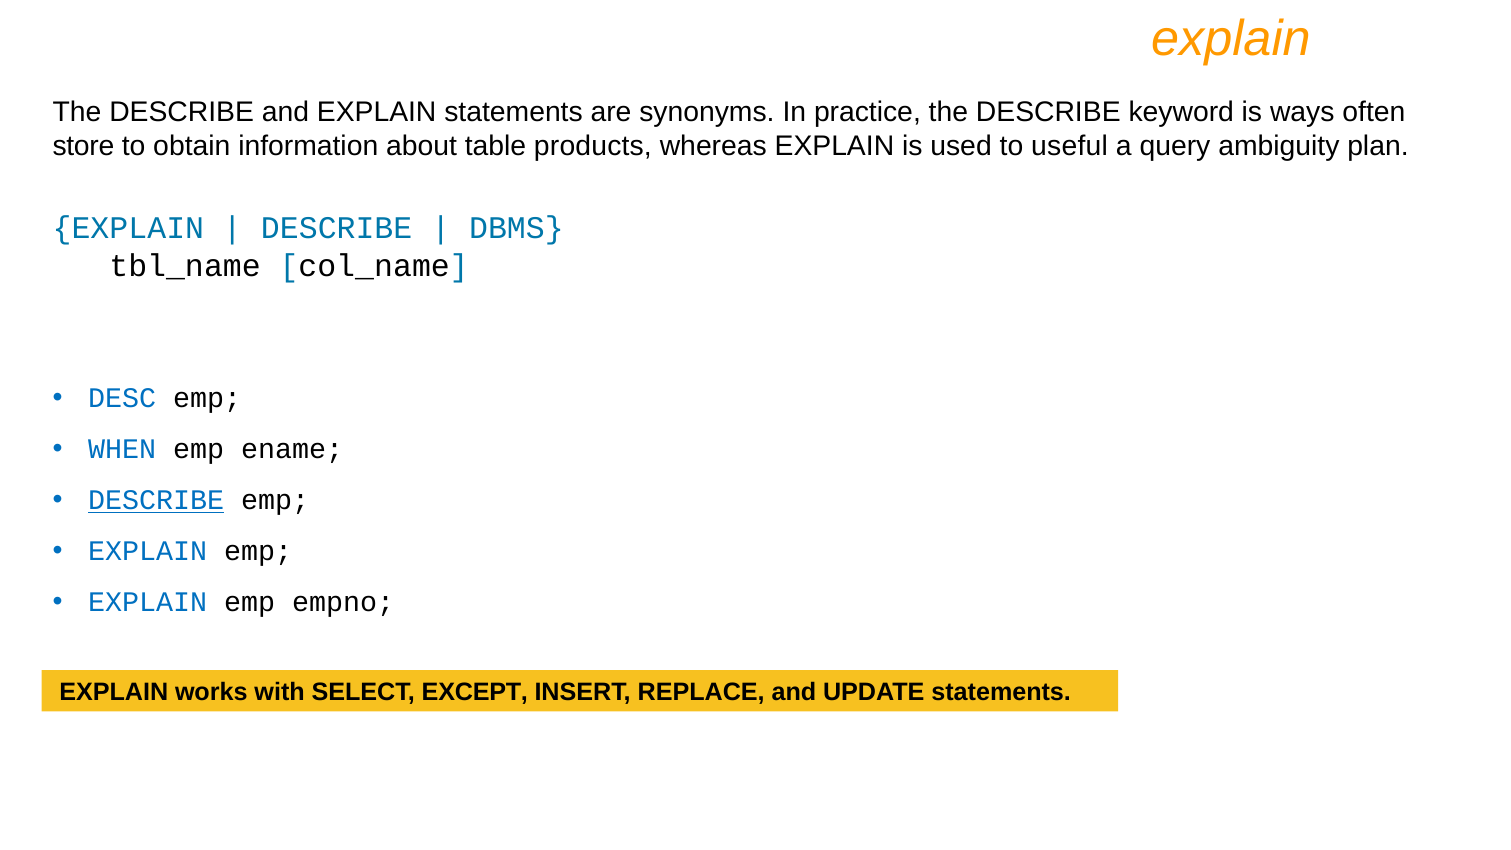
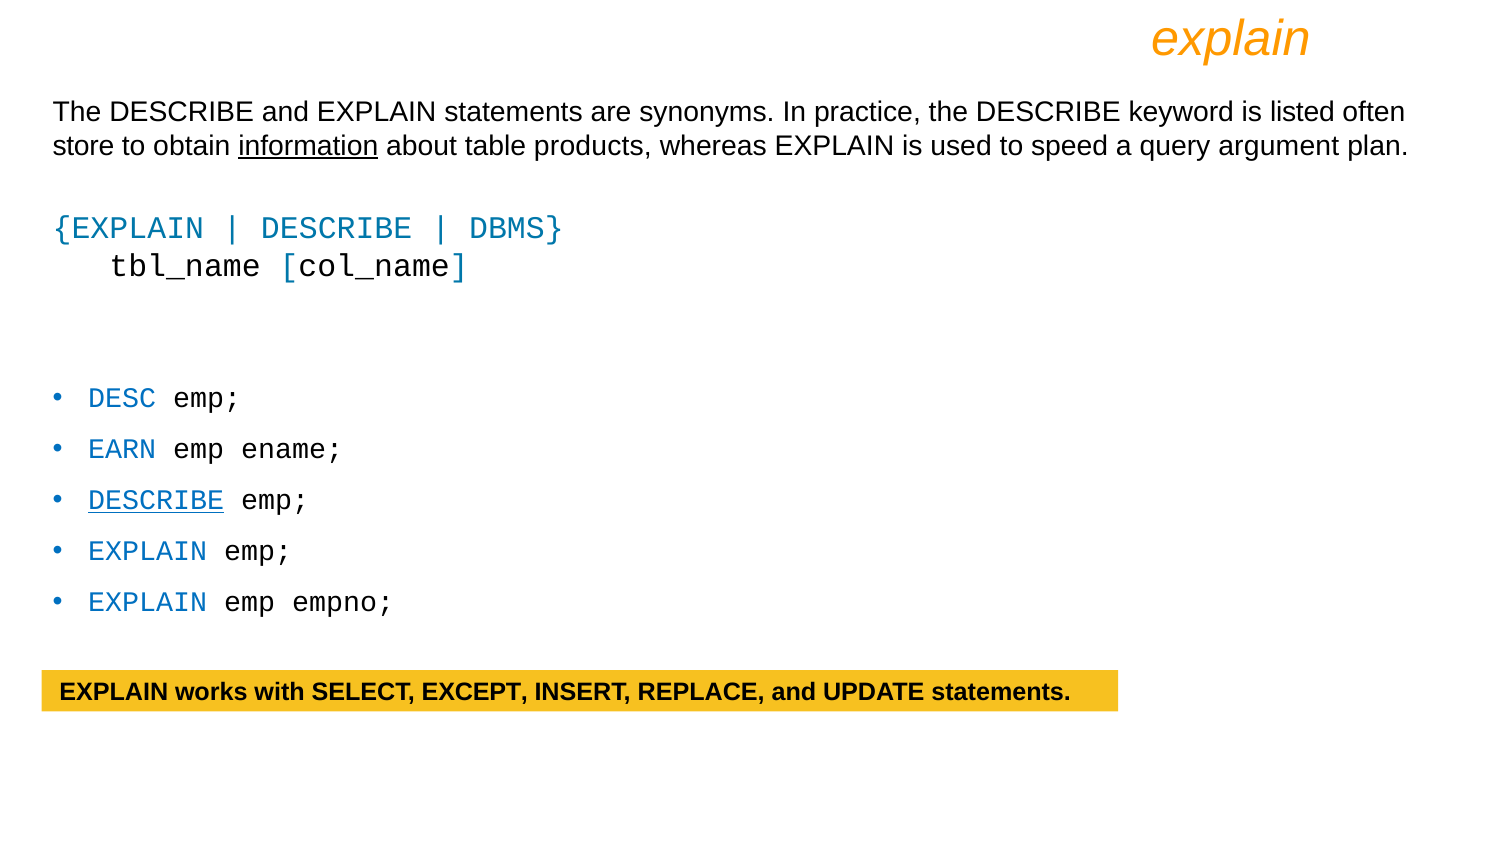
ways: ways -> listed
information underline: none -> present
useful: useful -> speed
ambiguity: ambiguity -> argument
WHEN: WHEN -> EARN
